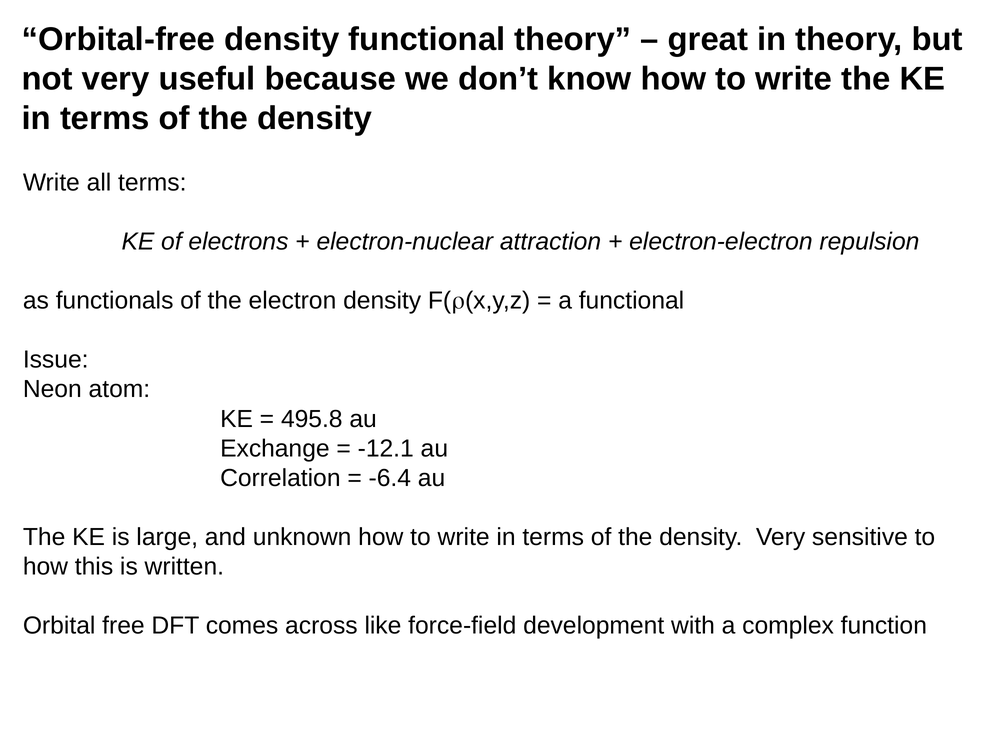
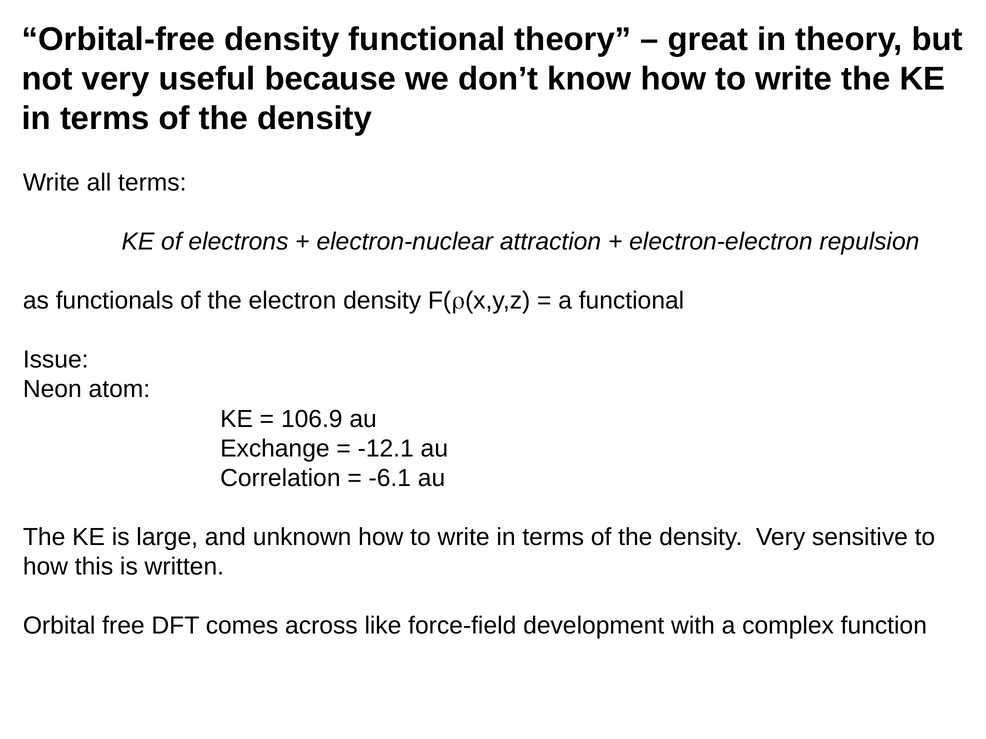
495.8: 495.8 -> 106.9
-6.4: -6.4 -> -6.1
